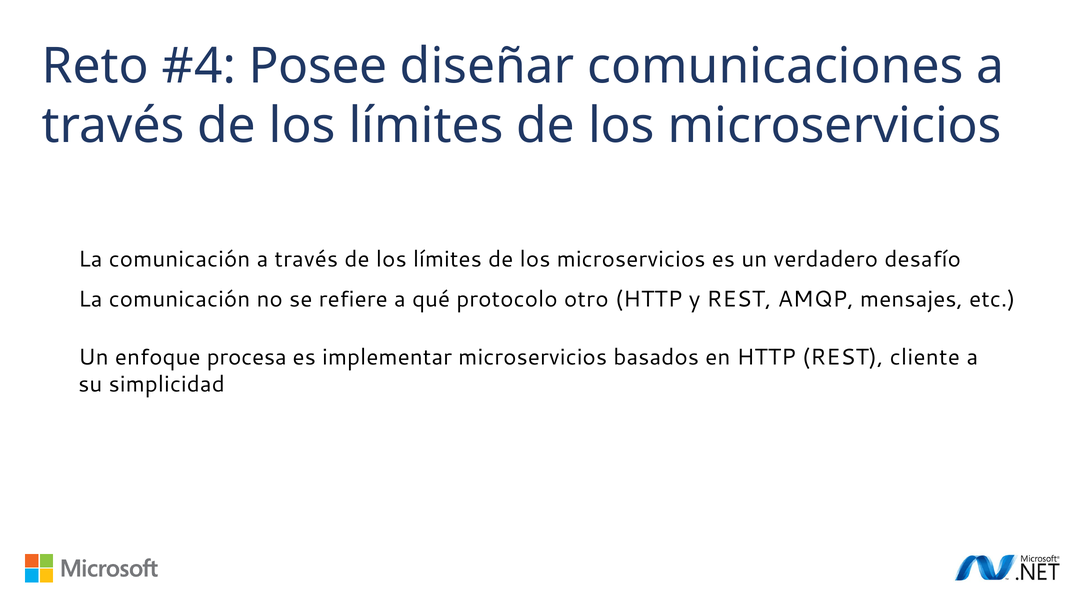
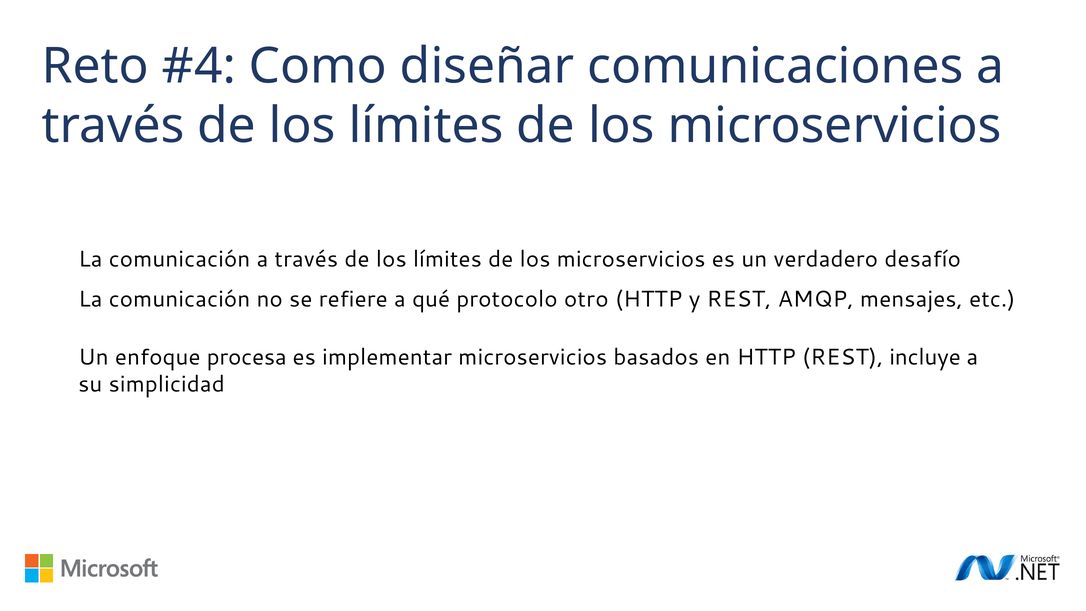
Posee: Posee -> Como
cliente: cliente -> incluye
